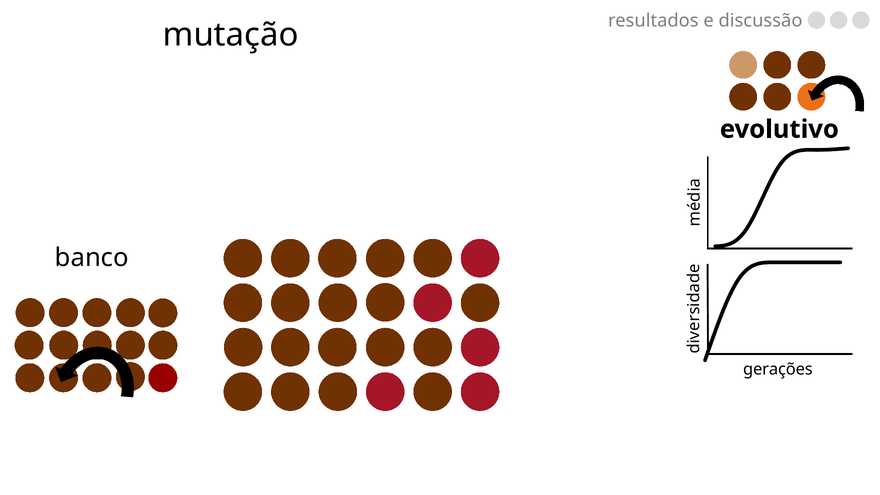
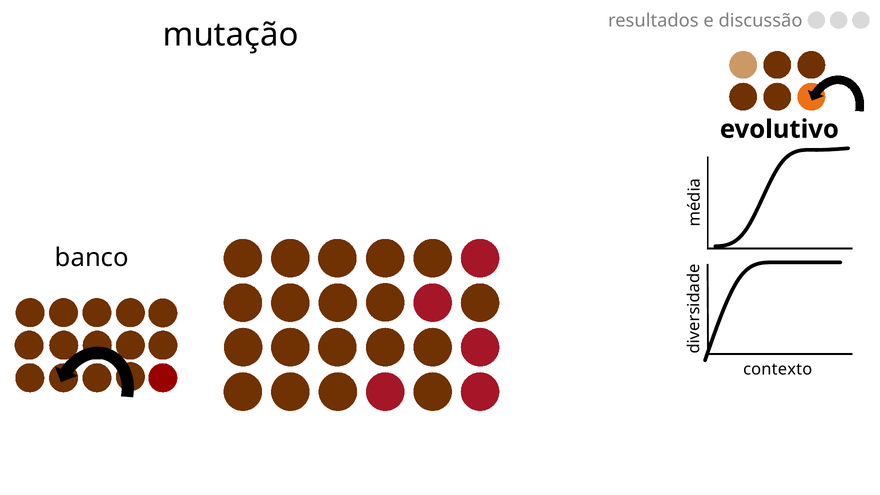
gerações: gerações -> contexto
